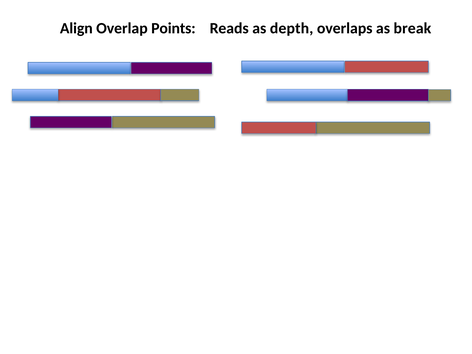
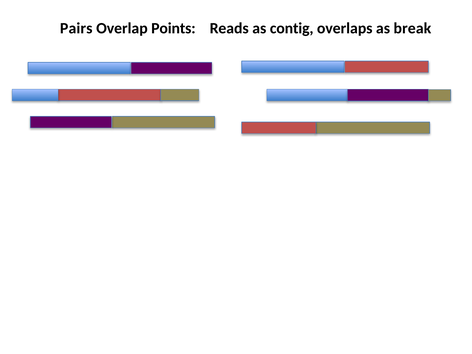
Align: Align -> Pairs
depth: depth -> contig
